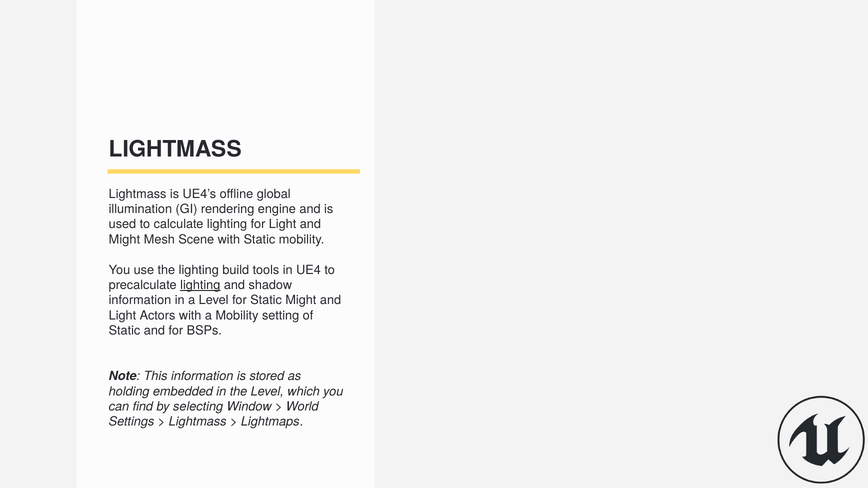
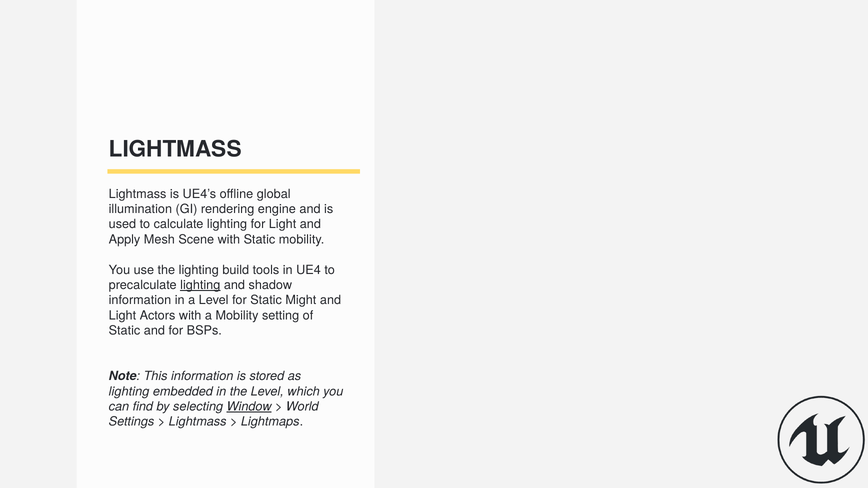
Might at (124, 240): Might -> Apply
holding at (129, 392): holding -> lighting
Window underline: none -> present
